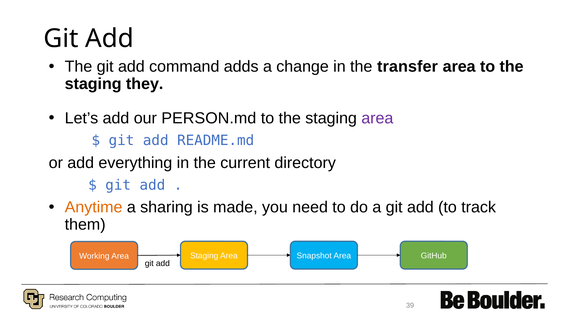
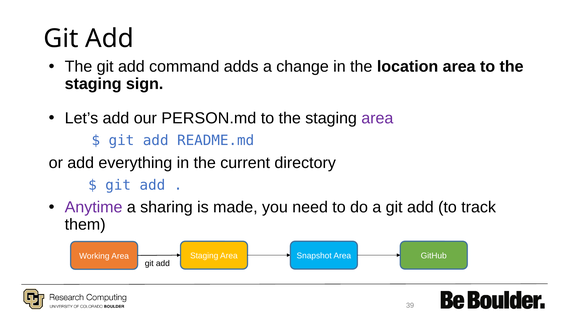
transfer: transfer -> location
they: they -> sign
Anytime colour: orange -> purple
